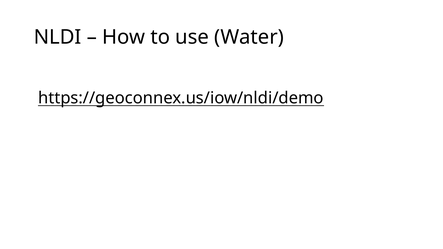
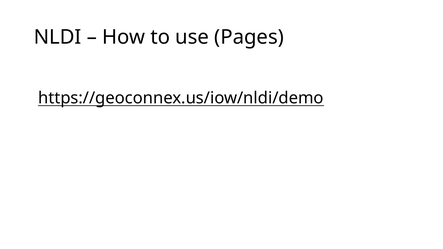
Water: Water -> Pages
